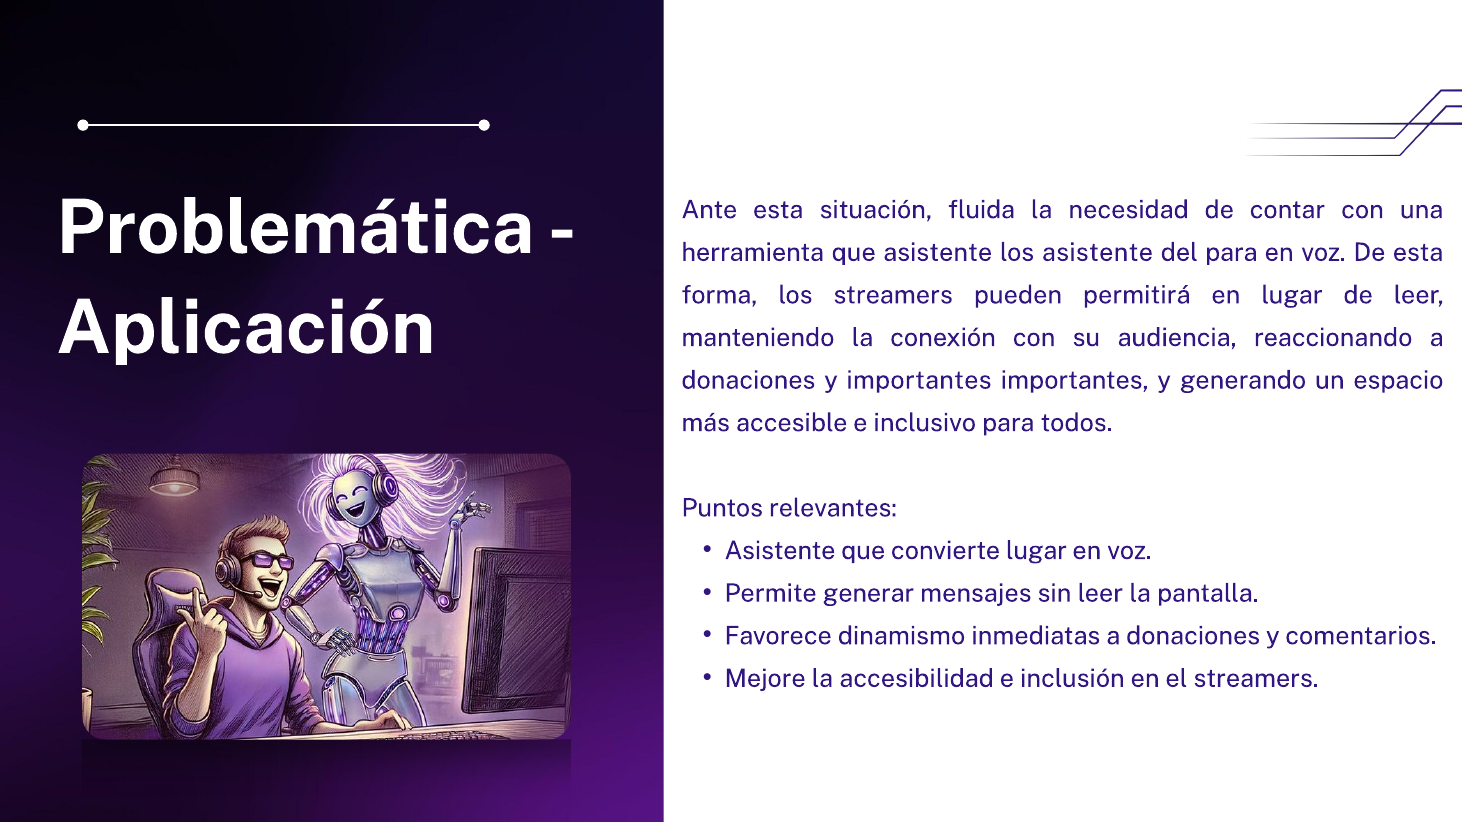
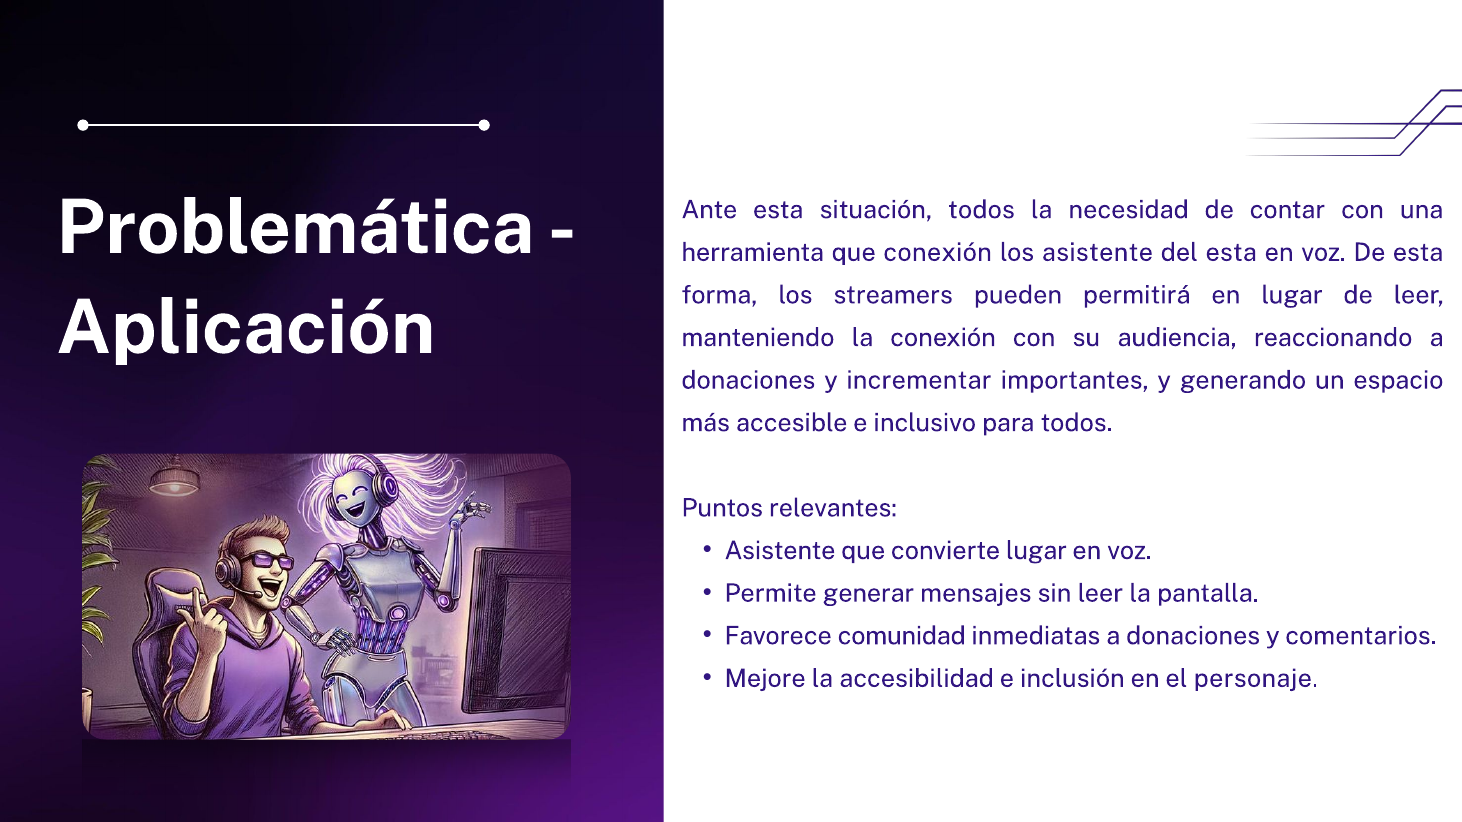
situación fluida: fluida -> todos
que asistente: asistente -> conexión
del para: para -> esta
y importantes: importantes -> incrementar
dinamismo: dinamismo -> comunidad
el streamers: streamers -> personaje
